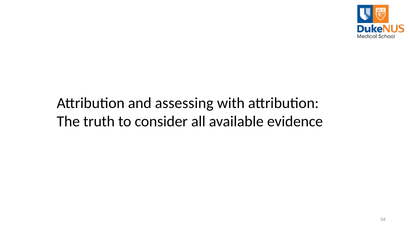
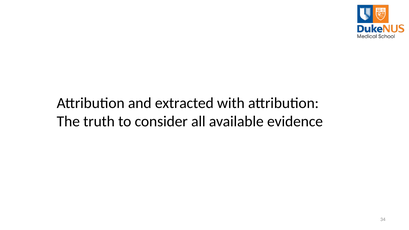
assessing: assessing -> extracted
